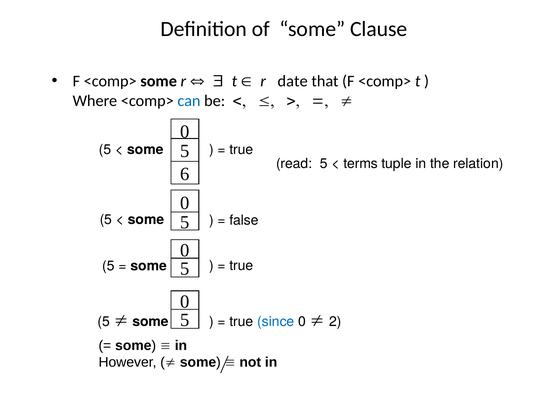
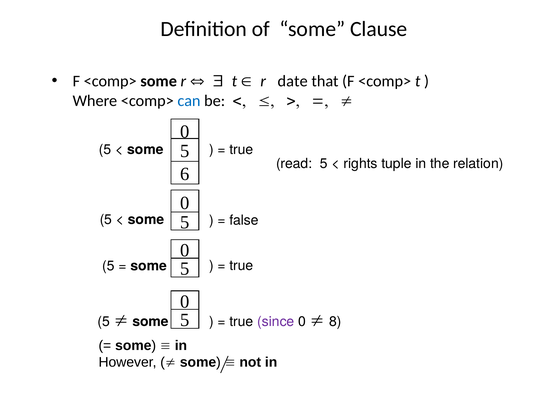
terms: terms -> rights
since colour: blue -> purple
2: 2 -> 8
